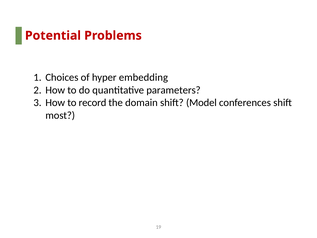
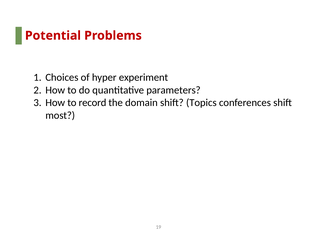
embedding: embedding -> experiment
Model: Model -> Topics
